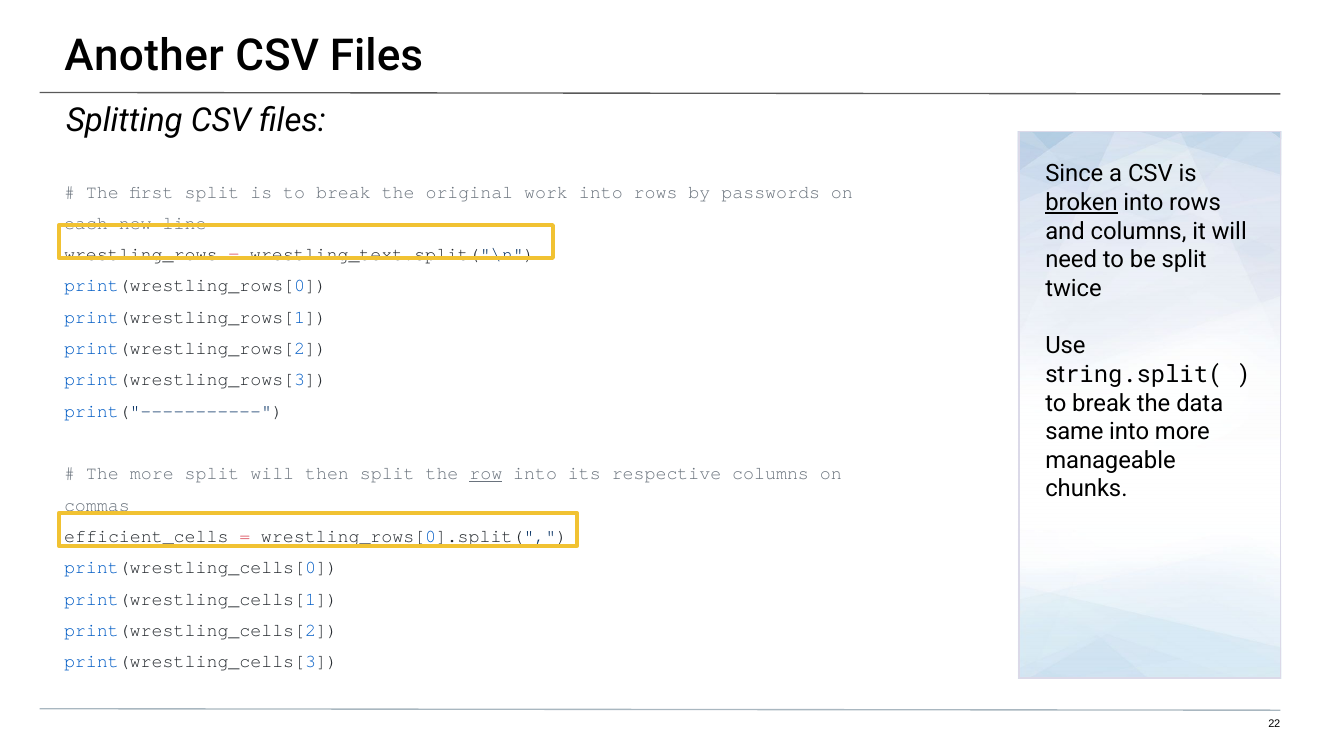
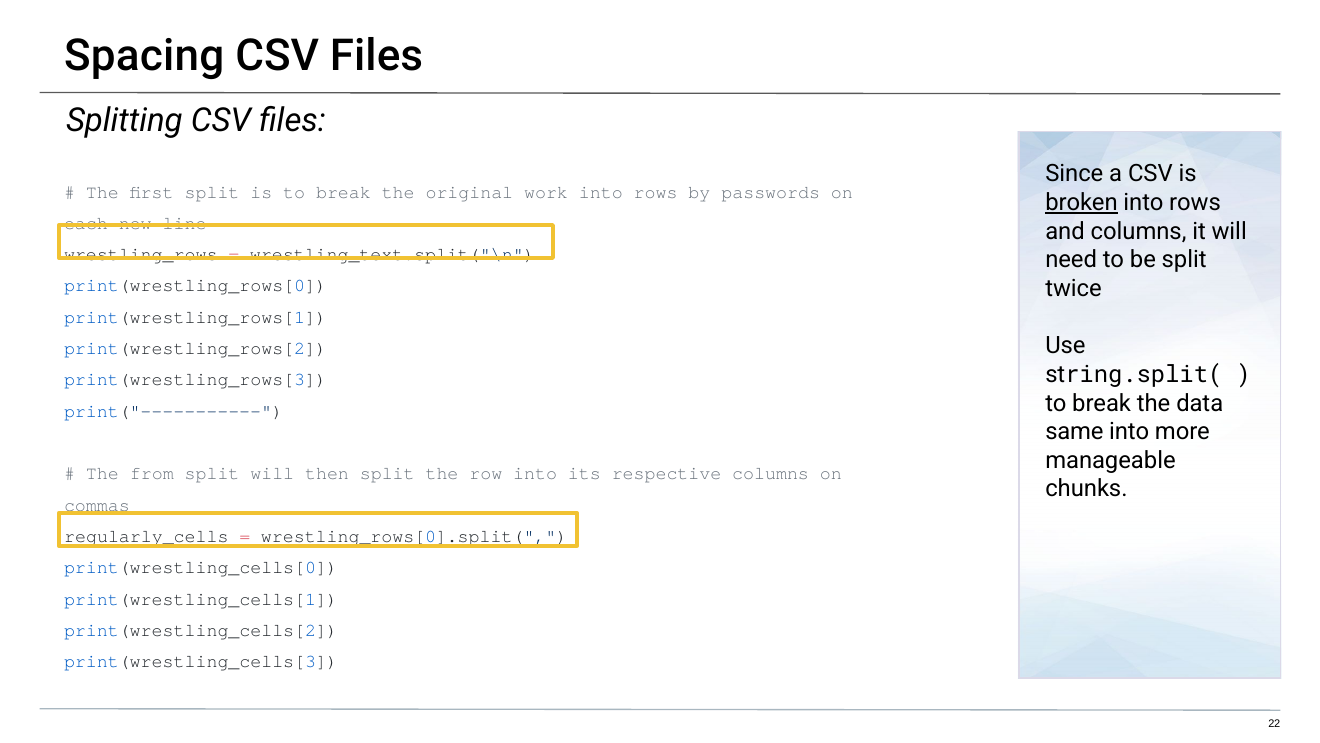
Another: Another -> Spacing
The more: more -> from
row underline: present -> none
efficient_cells: efficient_cells -> regularly_cells
